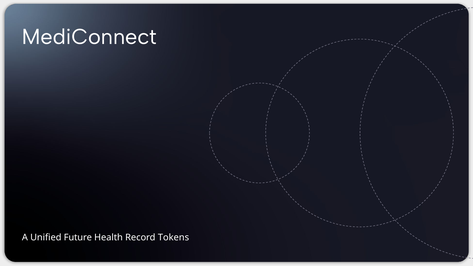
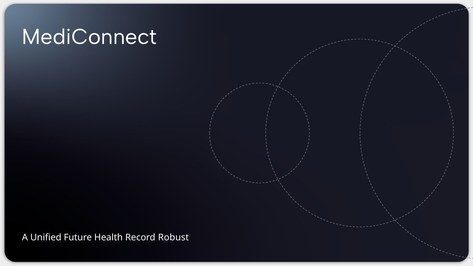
Tokens: Tokens -> Robust
